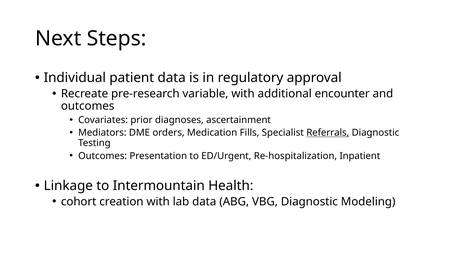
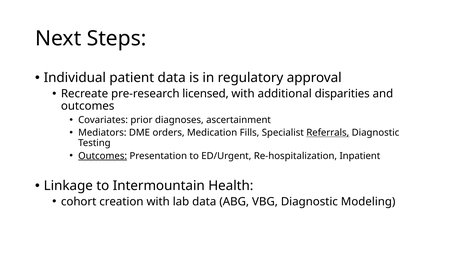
variable: variable -> licensed
encounter: encounter -> disparities
Outcomes at (103, 156) underline: none -> present
